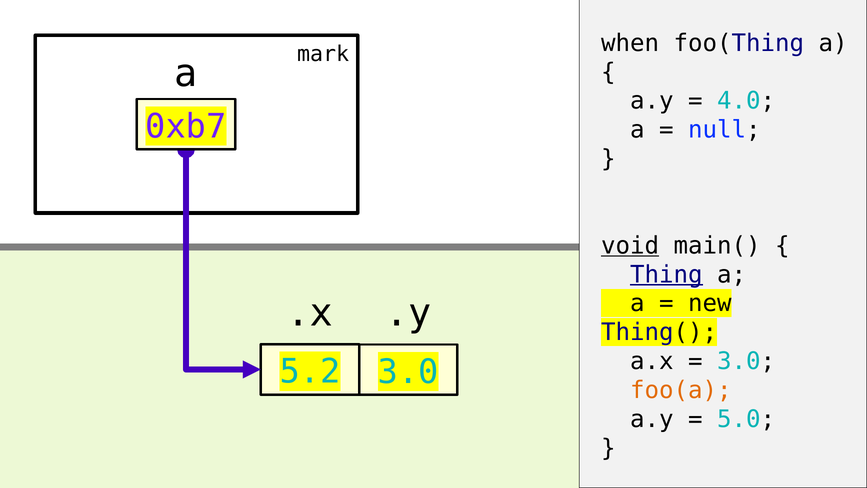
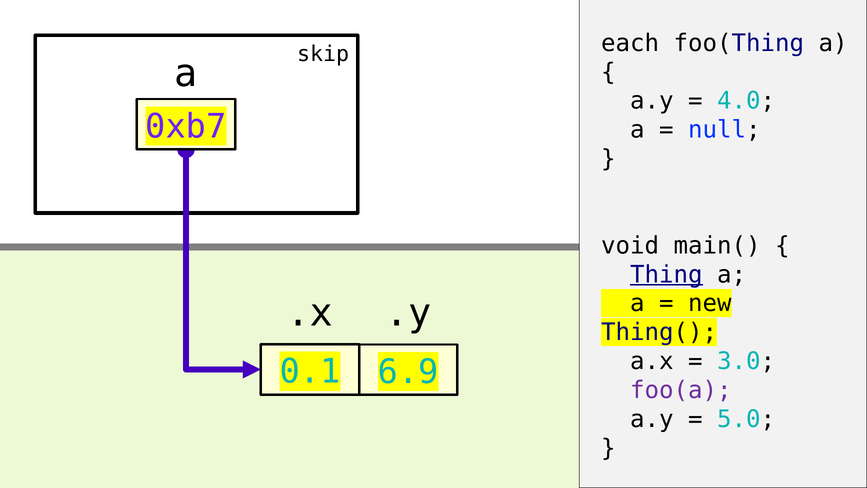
when: when -> each
mark: mark -> skip
void underline: present -> none
5.2: 5.2 -> 0.1
3.0 at (408, 372): 3.0 -> 6.9
foo(a colour: orange -> purple
